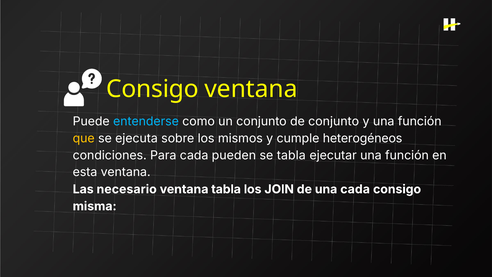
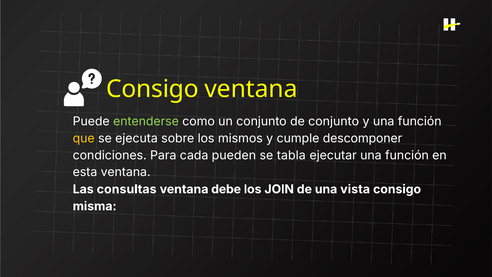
entenderse colour: light blue -> light green
heterogéneos: heterogéneos -> descomponer
necesario: necesario -> consultas
ventana tabla: tabla -> debe
una cada: cada -> vista
